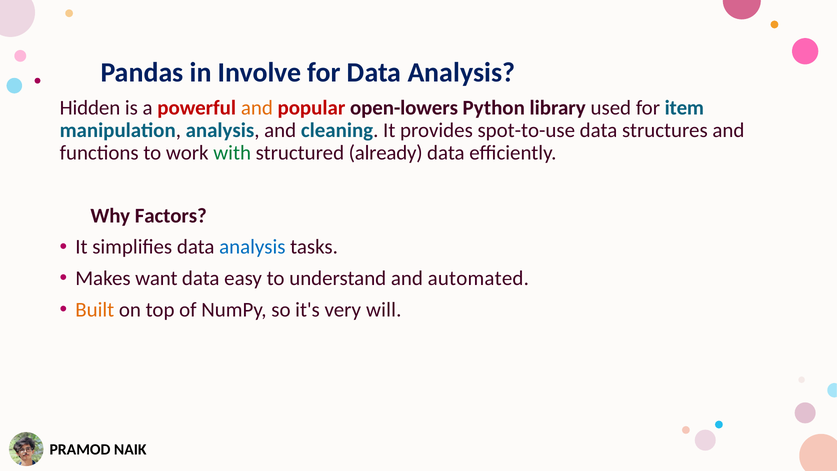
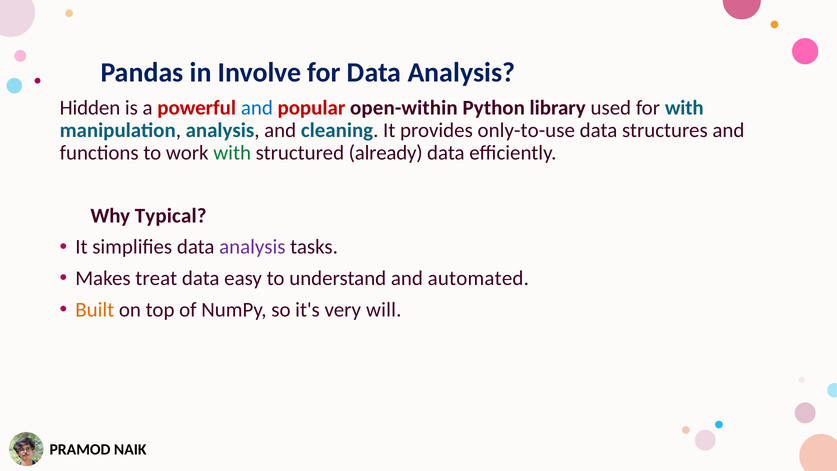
and at (257, 108) colour: orange -> blue
open-lowers: open-lowers -> open-within
for item: item -> with
spot-to-use: spot-to-use -> only-to-use
Factors: Factors -> Typical
analysis at (252, 247) colour: blue -> purple
want: want -> treat
